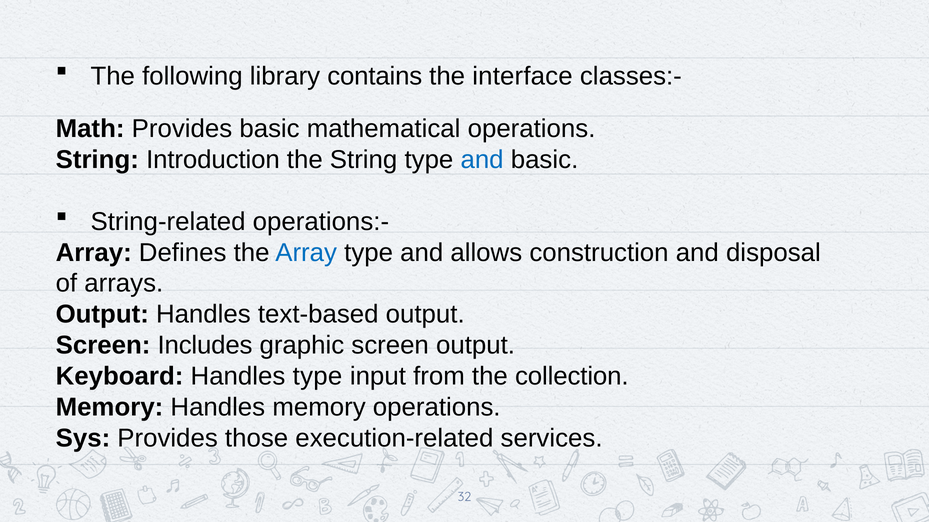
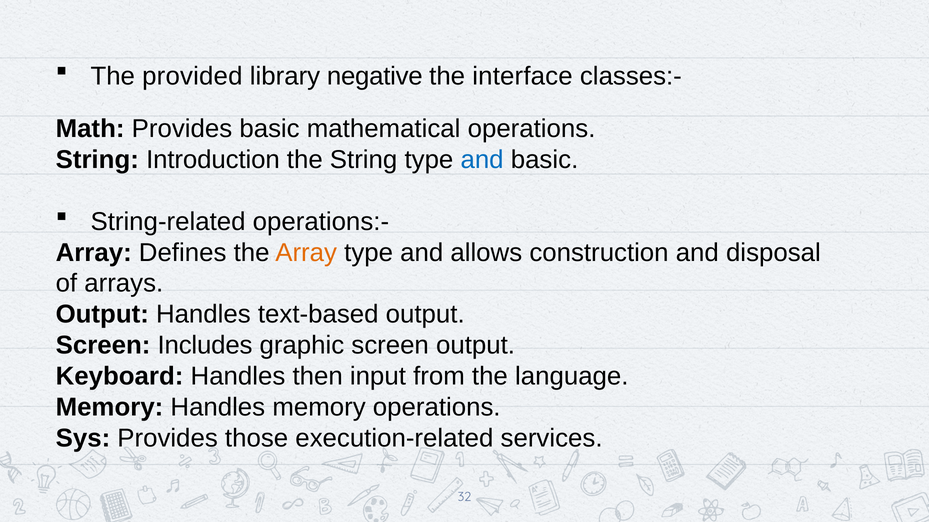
following: following -> provided
contains: contains -> negative
Array at (306, 253) colour: blue -> orange
Handles type: type -> then
collection: collection -> language
